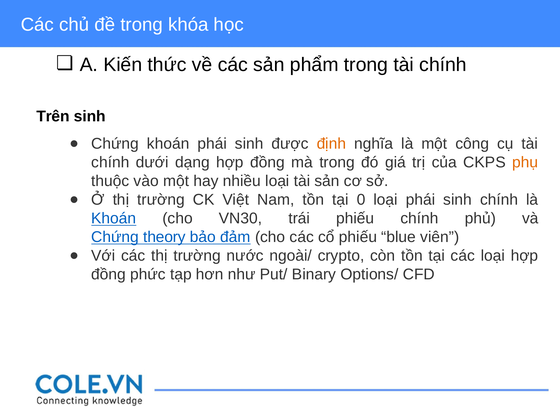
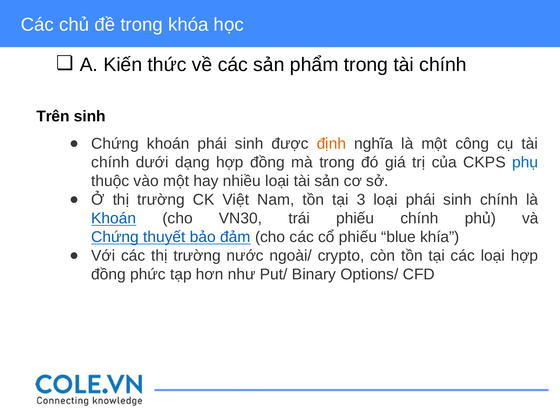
phụ colour: orange -> blue
0: 0 -> 3
theory: theory -> thuyết
viên: viên -> khía
